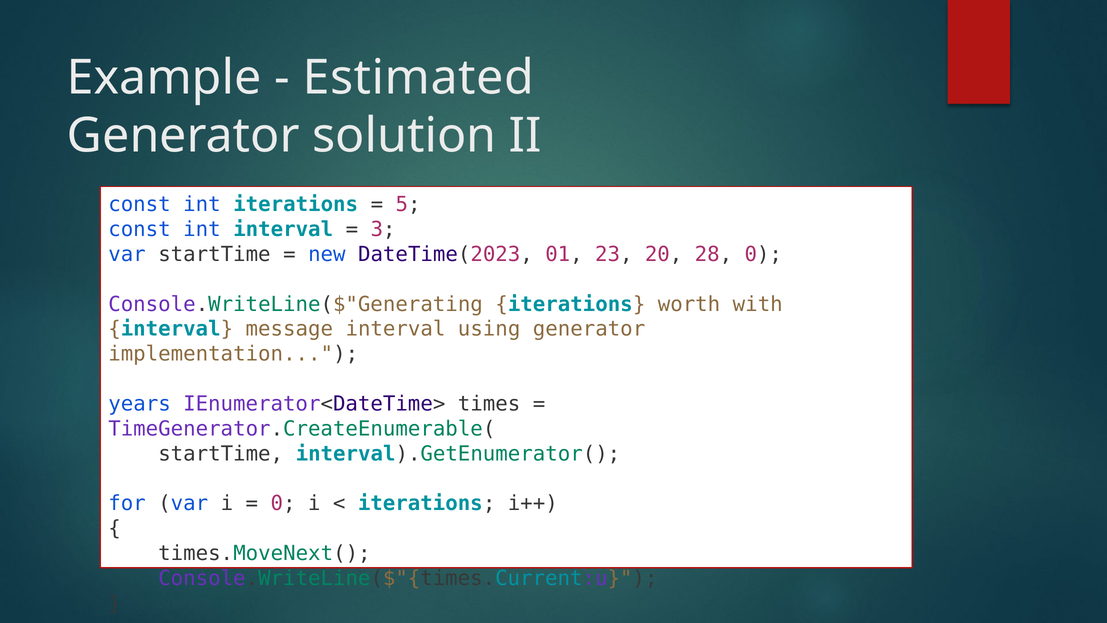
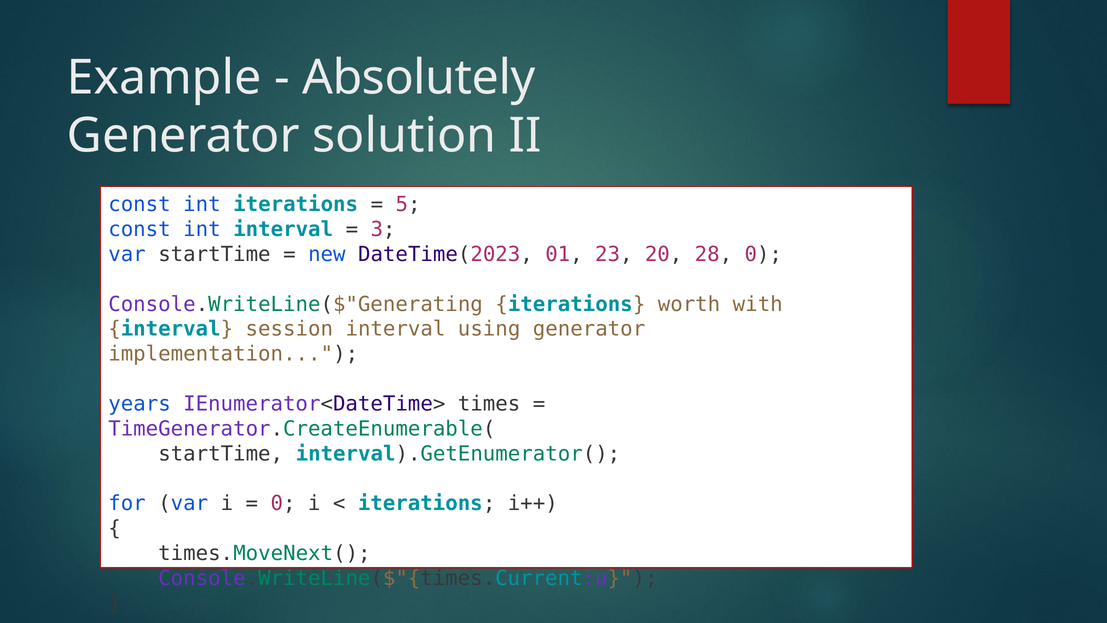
Estimated: Estimated -> Absolutely
message: message -> session
